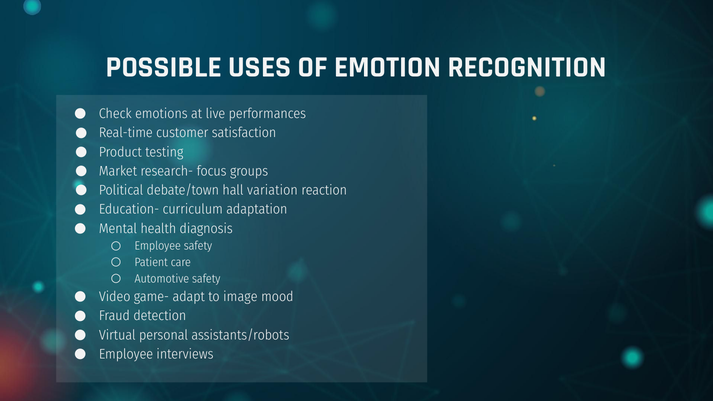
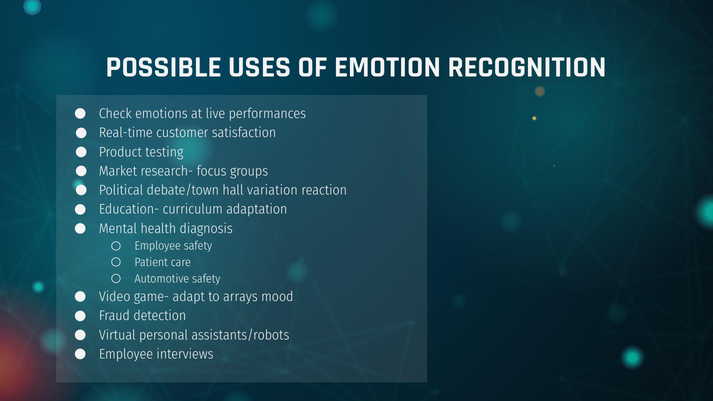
image: image -> arrays
